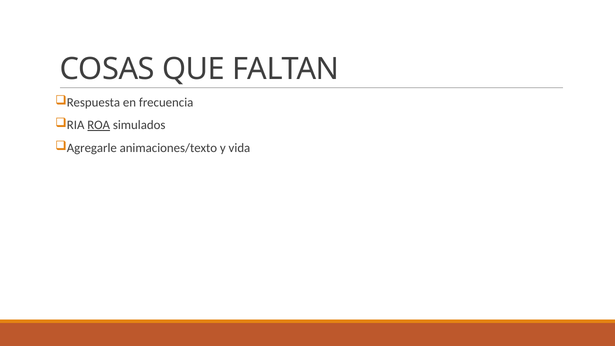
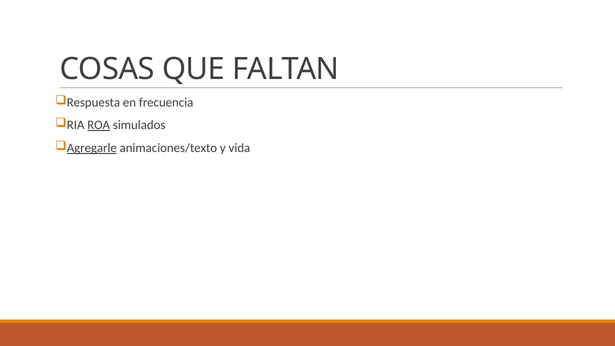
Agregarle underline: none -> present
